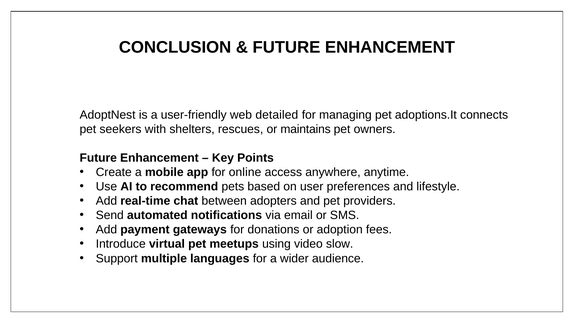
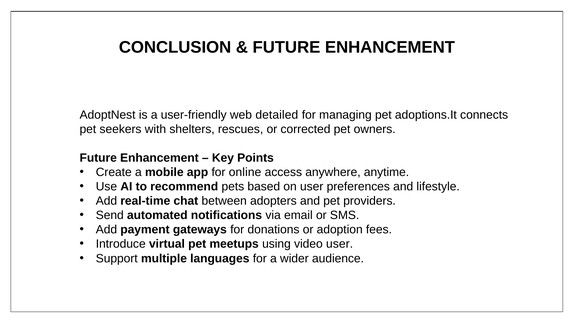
maintains: maintains -> corrected
video slow: slow -> user
